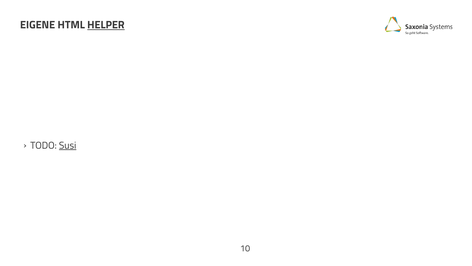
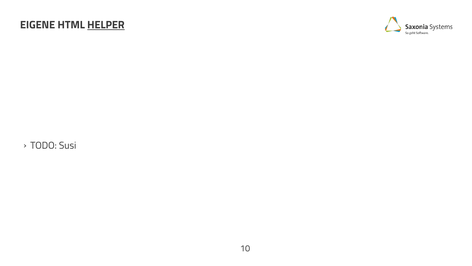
Susi underline: present -> none
